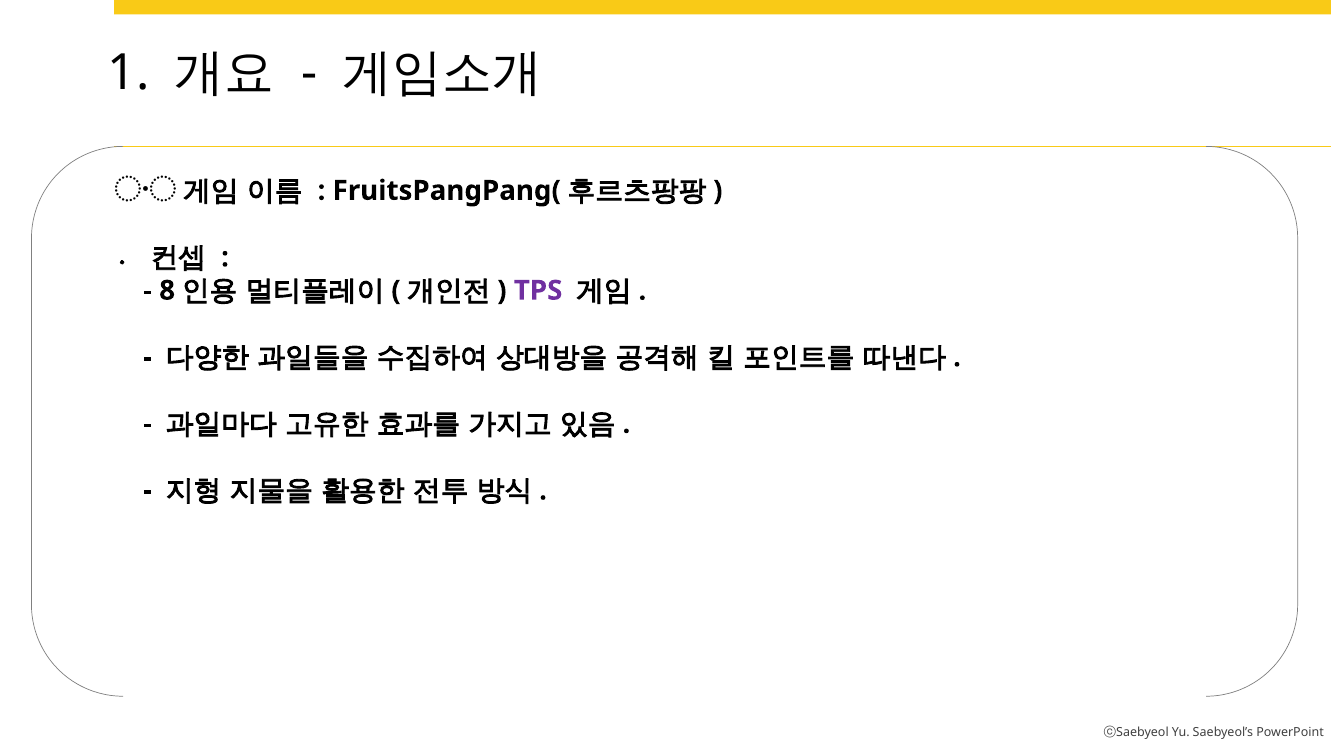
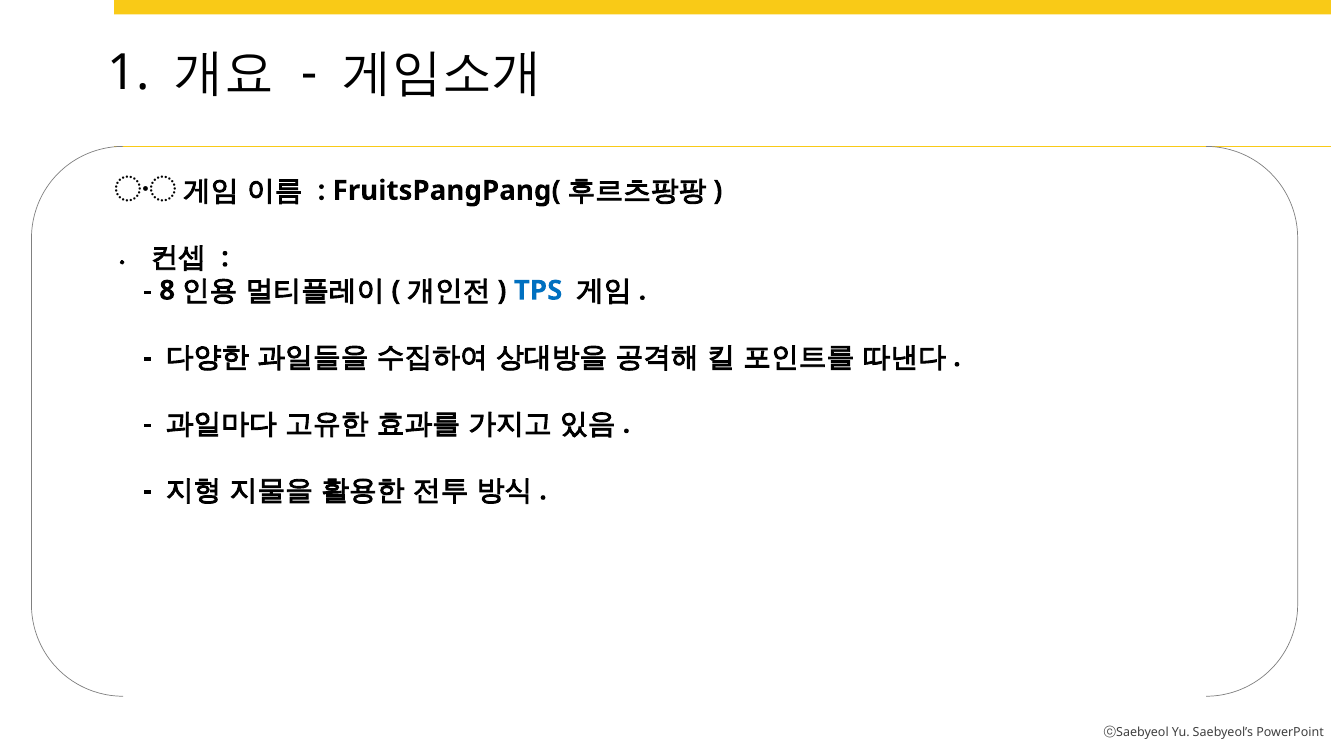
TPS colour: purple -> blue
